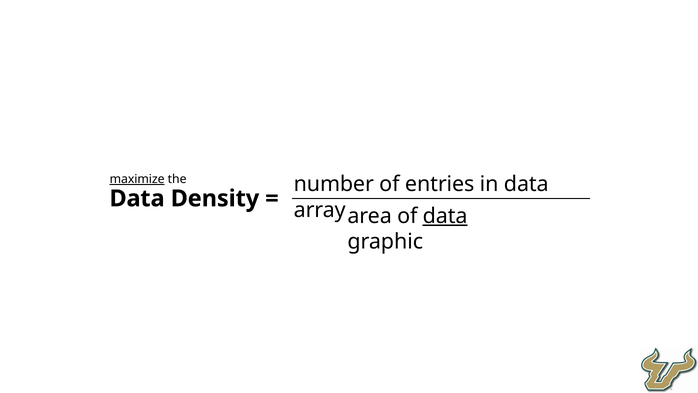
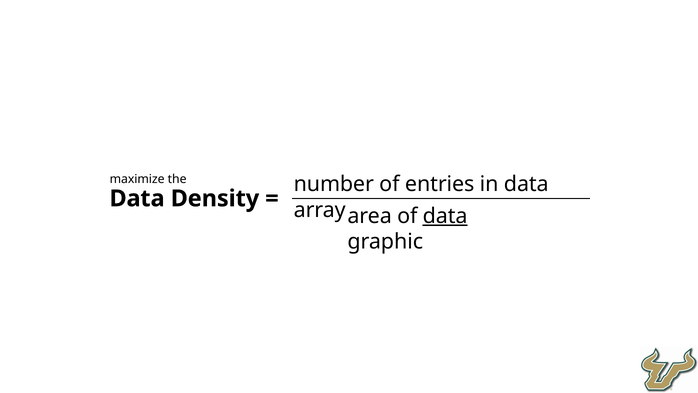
maximize underline: present -> none
